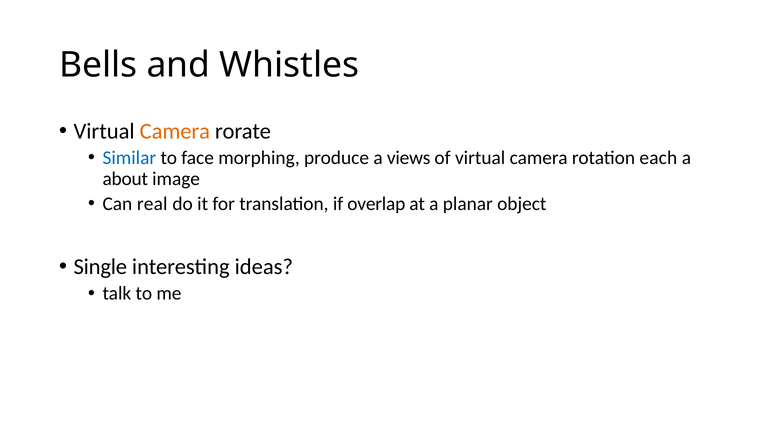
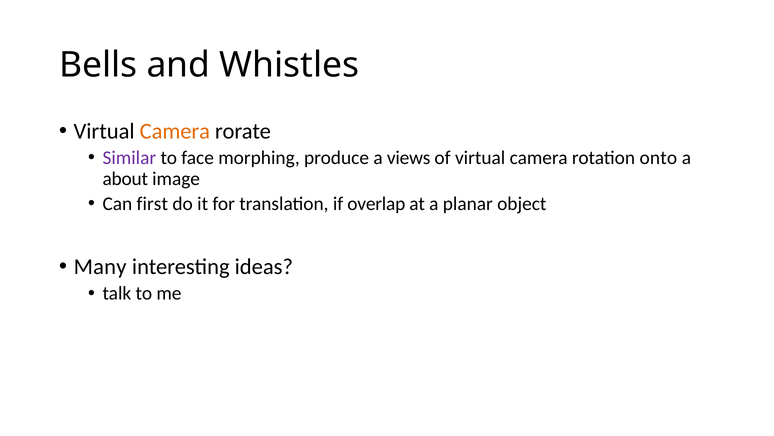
Similar colour: blue -> purple
each: each -> onto
real: real -> first
Single: Single -> Many
